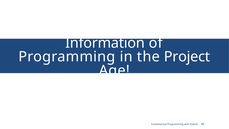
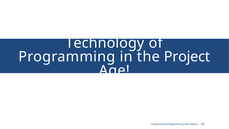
Information: Information -> Technology
